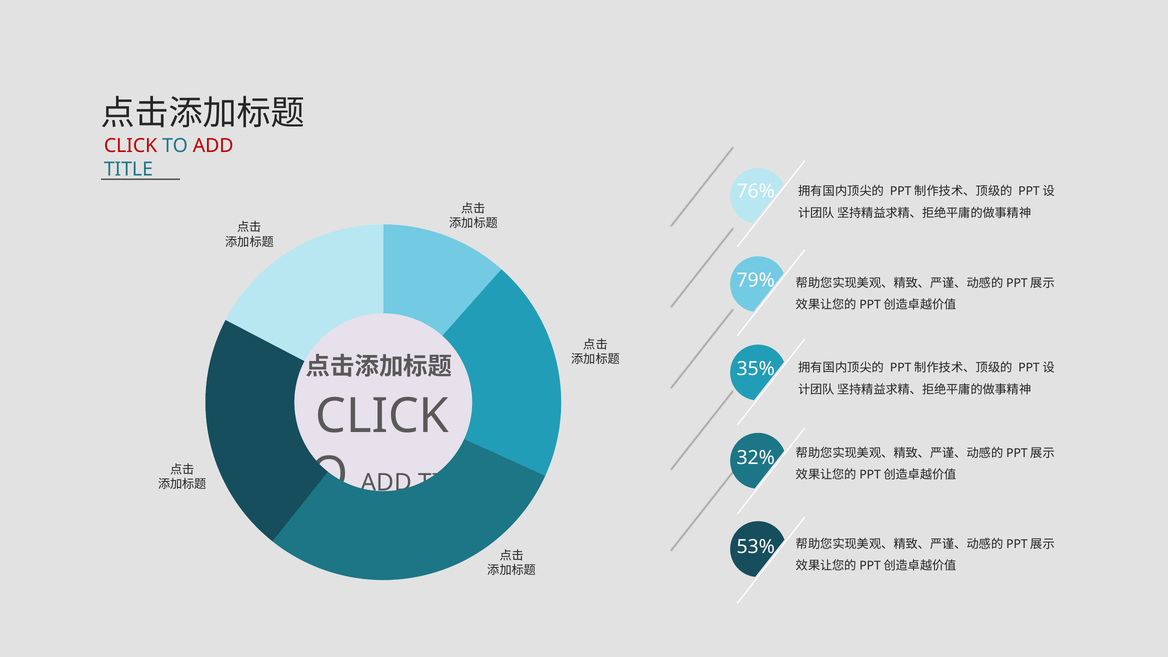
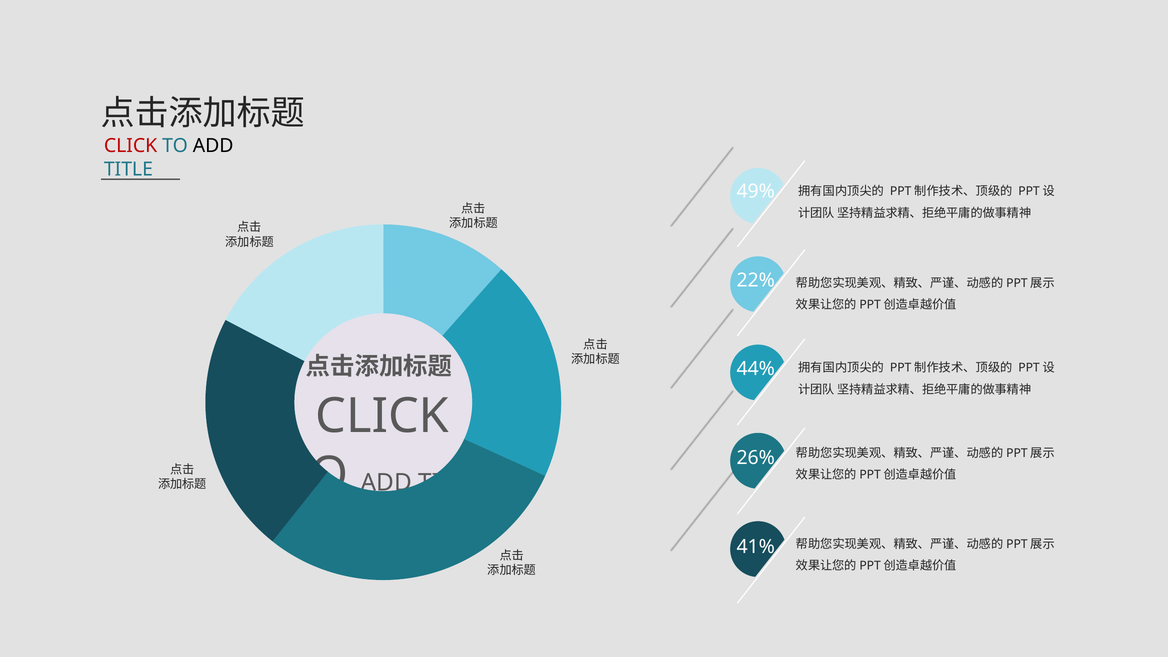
ADD at (213, 146) colour: red -> black
76%: 76% -> 49%
79%: 79% -> 22%
35%: 35% -> 44%
32%: 32% -> 26%
53%: 53% -> 41%
